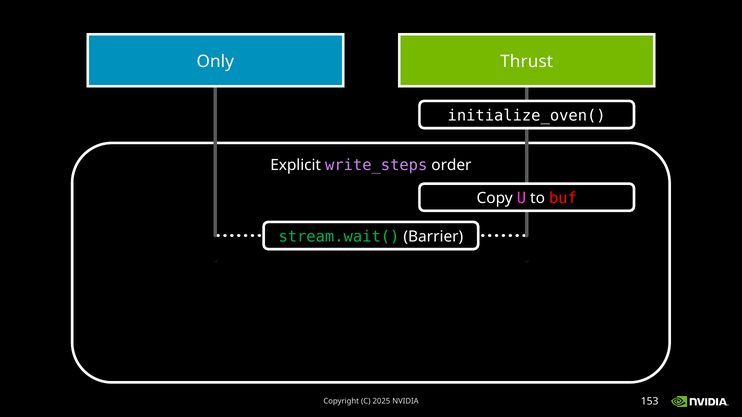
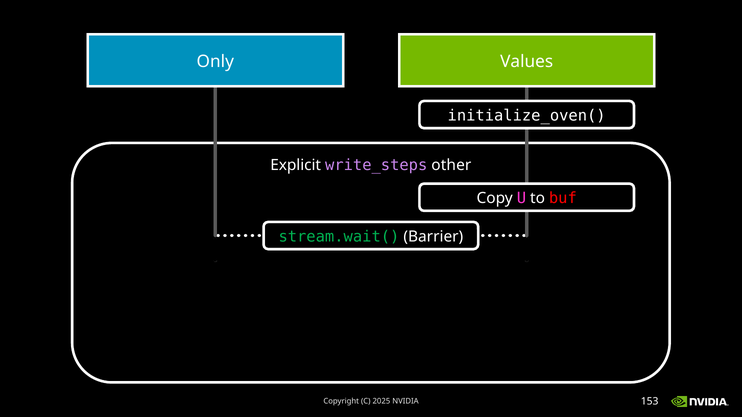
Thrust: Thrust -> Values
order: order -> other
